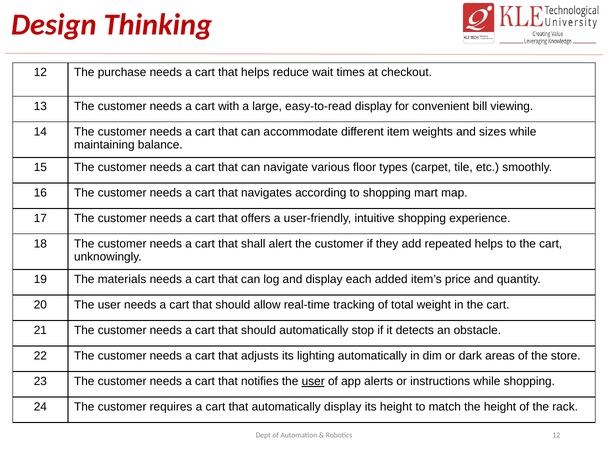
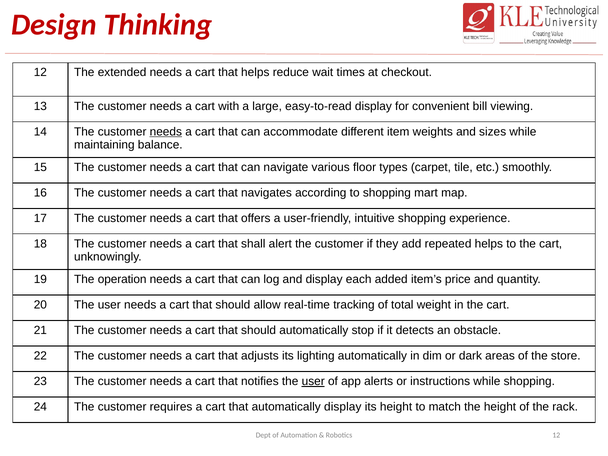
purchase: purchase -> extended
needs at (166, 132) underline: none -> present
materials: materials -> operation
